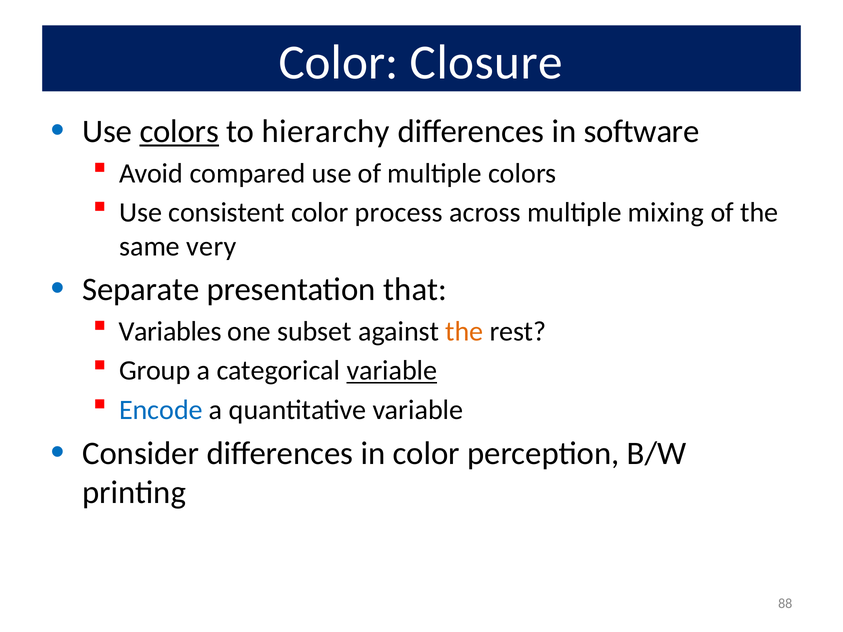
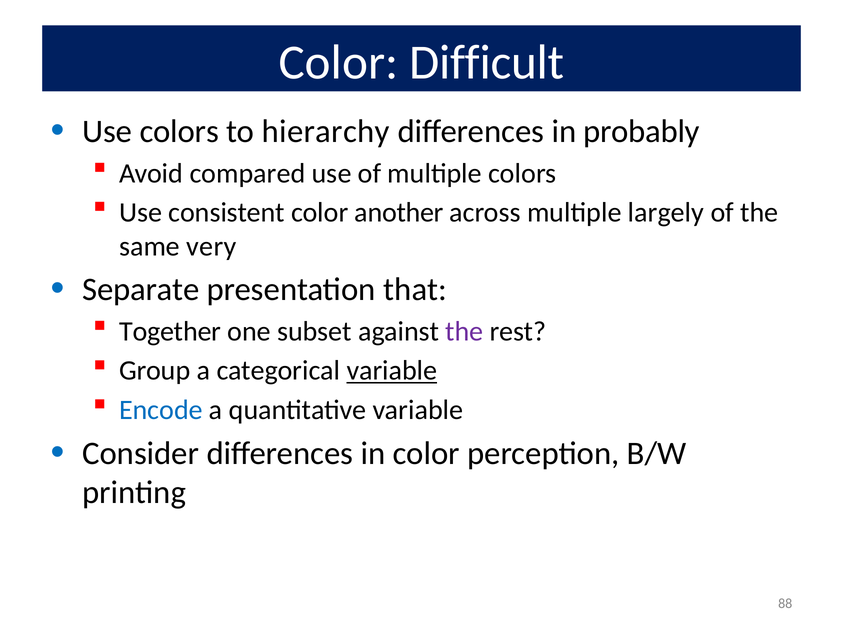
Closure: Closure -> Difficult
colors at (179, 131) underline: present -> none
software: software -> probably
process: process -> another
mixing: mixing -> largely
Variables: Variables -> Together
the at (464, 332) colour: orange -> purple
